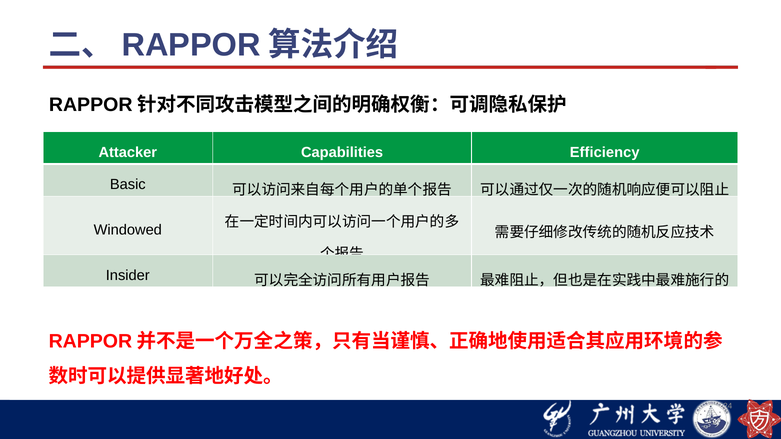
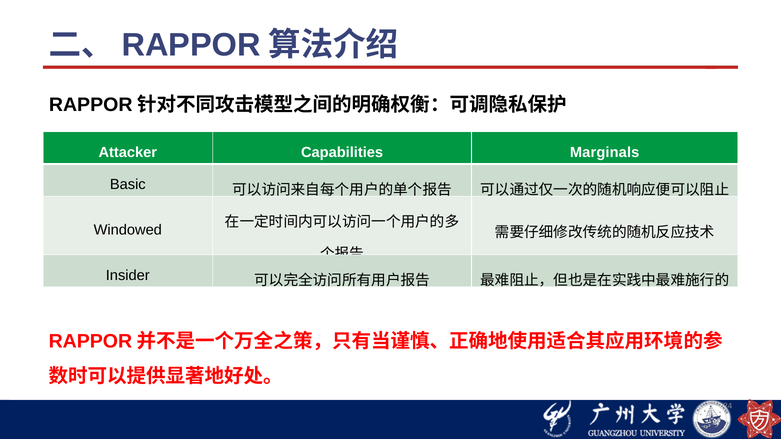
Efficiency: Efficiency -> Marginals
